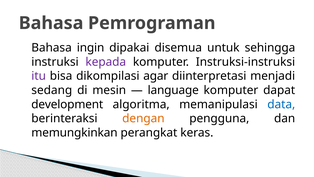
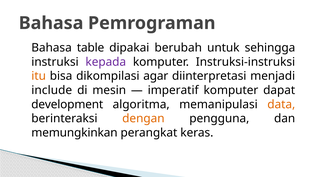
ingin: ingin -> table
disemua: disemua -> berubah
itu colour: purple -> orange
sedang: sedang -> include
language: language -> imperatif
data colour: blue -> orange
